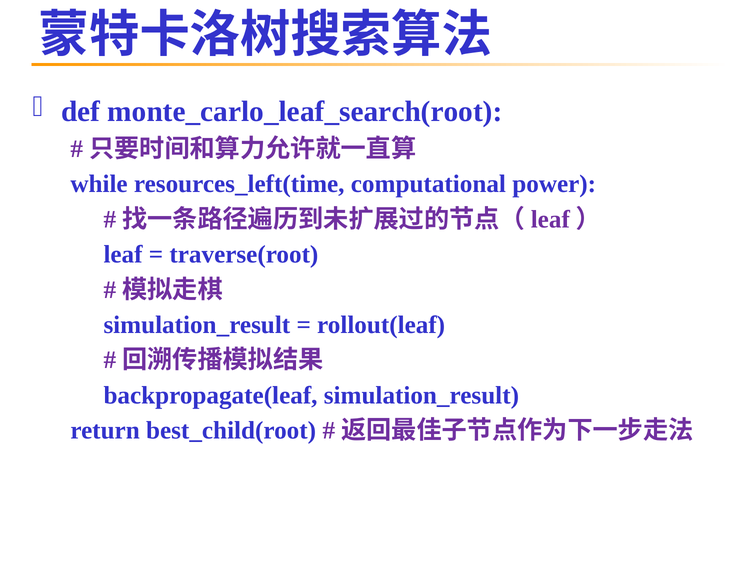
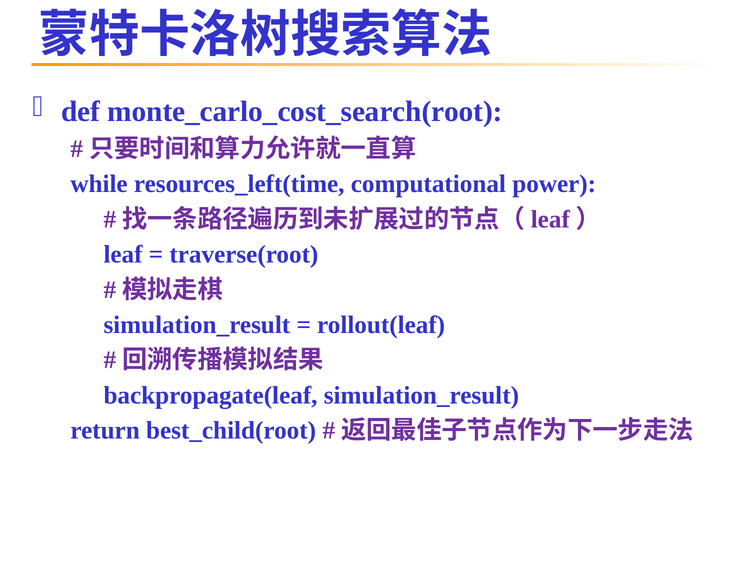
monte_carlo_leaf_search(root: monte_carlo_leaf_search(root -> monte_carlo_cost_search(root
